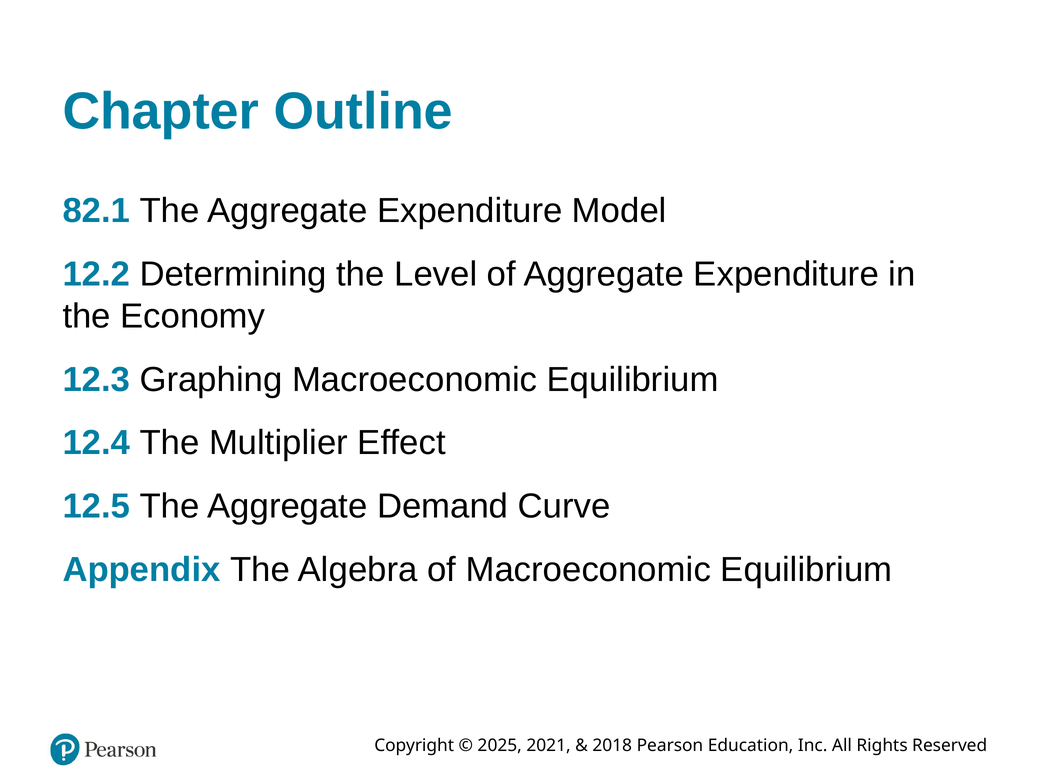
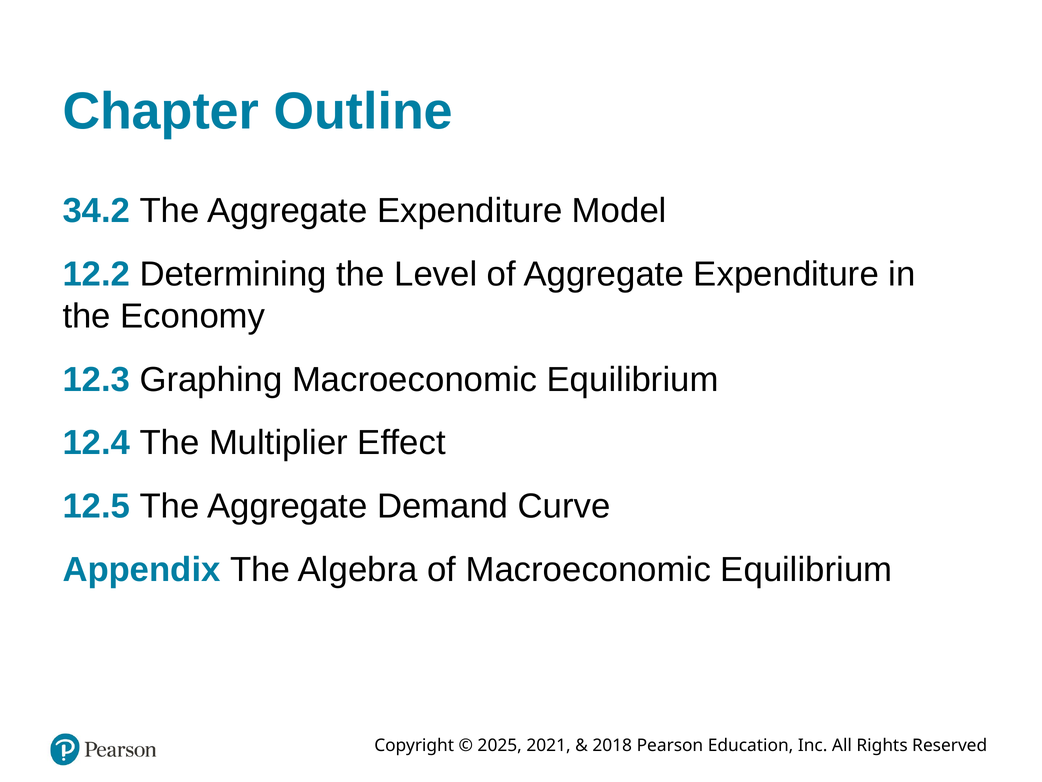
82.1: 82.1 -> 34.2
